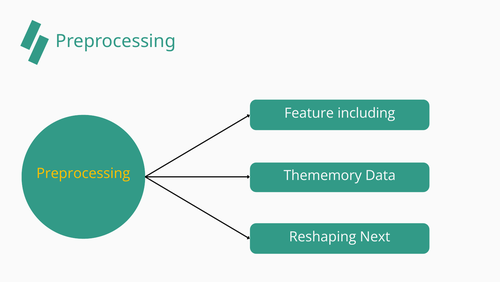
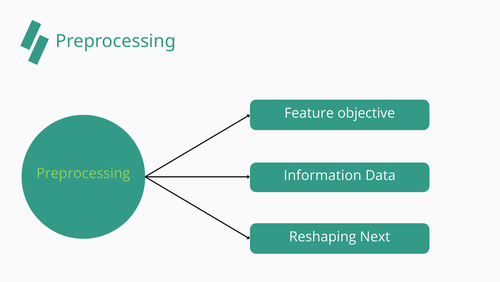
including: including -> objective
Preprocessing at (83, 173) colour: yellow -> light green
Thememory: Thememory -> Information
